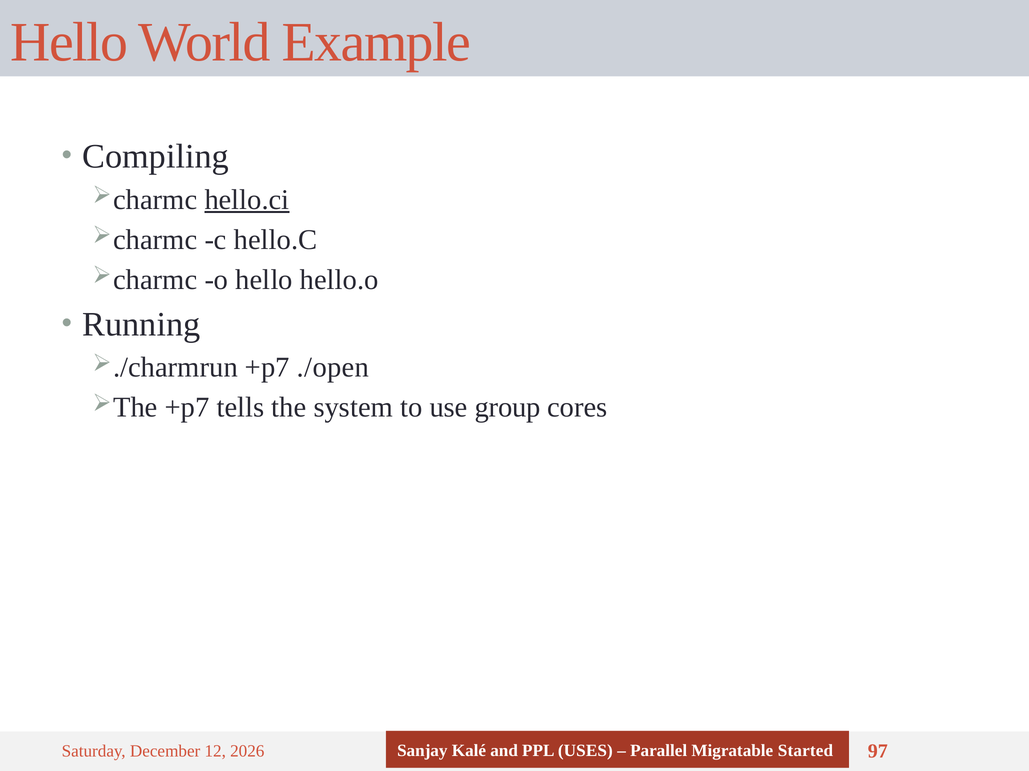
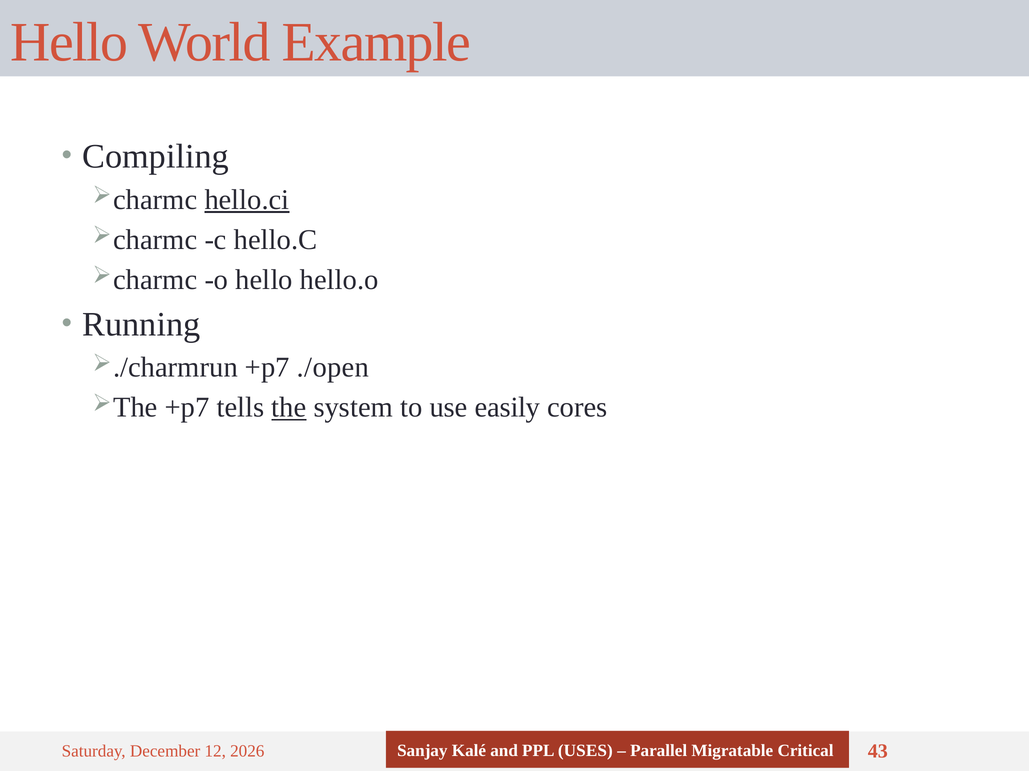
the underline: none -> present
group: group -> easily
Started: Started -> Critical
97: 97 -> 43
